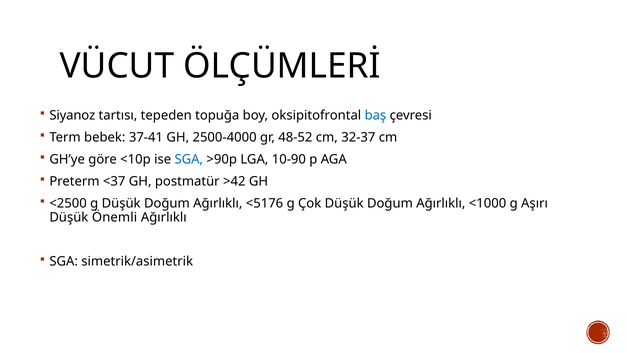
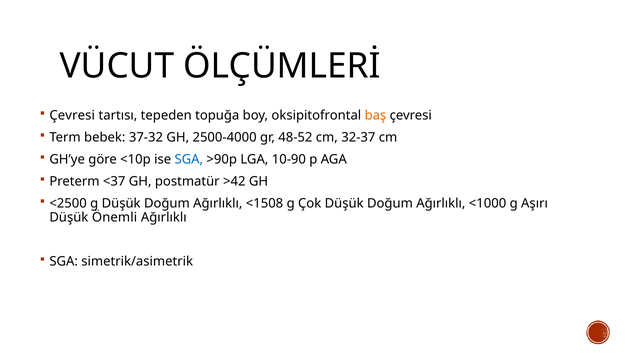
Siyanoz at (72, 115): Siyanoz -> Çevresi
baş colour: blue -> orange
37-41: 37-41 -> 37-32
<5176: <5176 -> <1508
